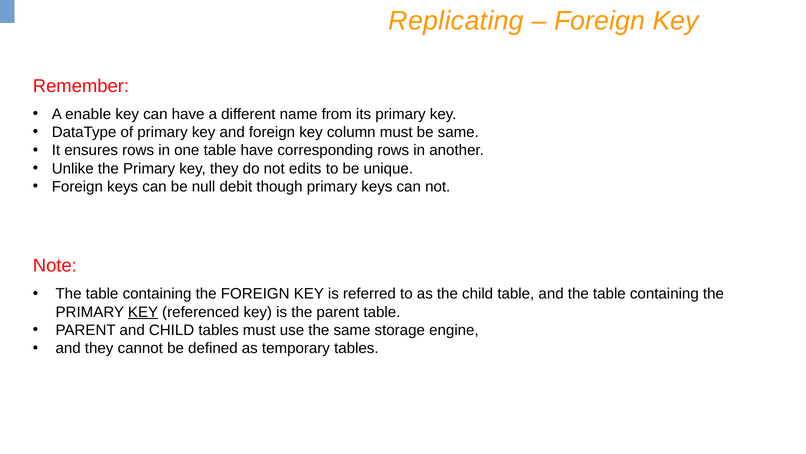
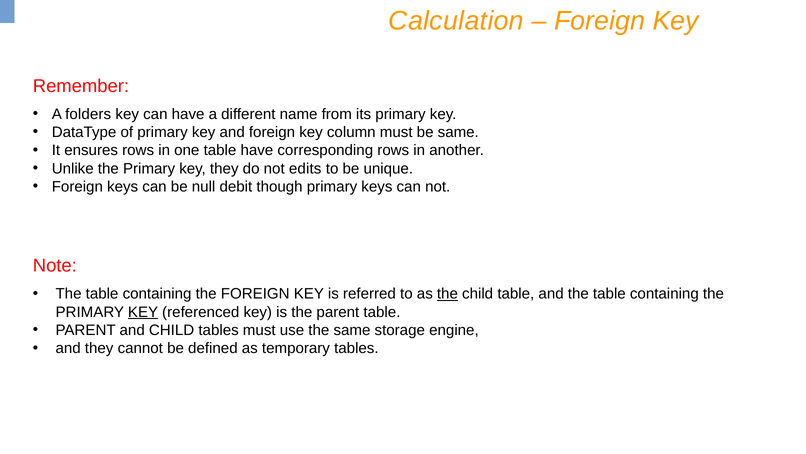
Replicating: Replicating -> Calculation
enable: enable -> folders
the at (447, 293) underline: none -> present
